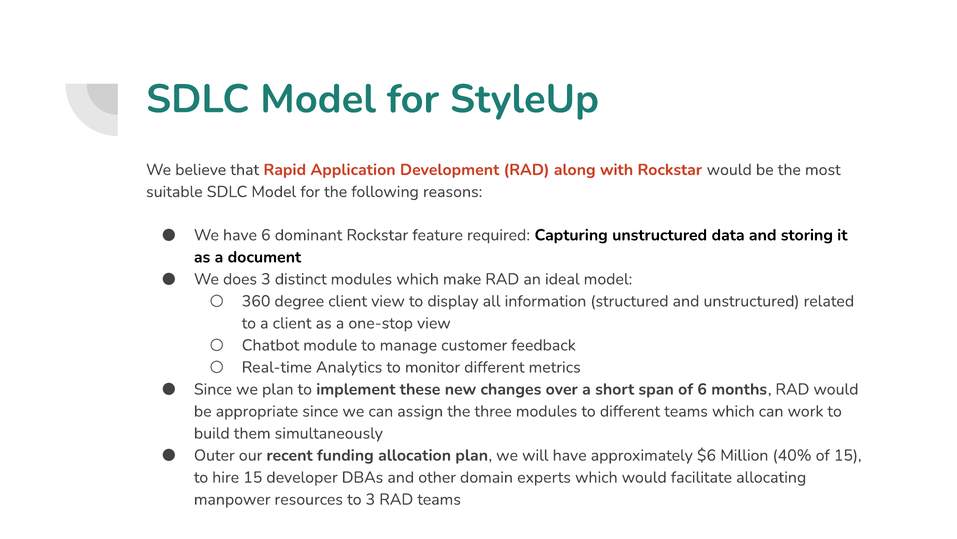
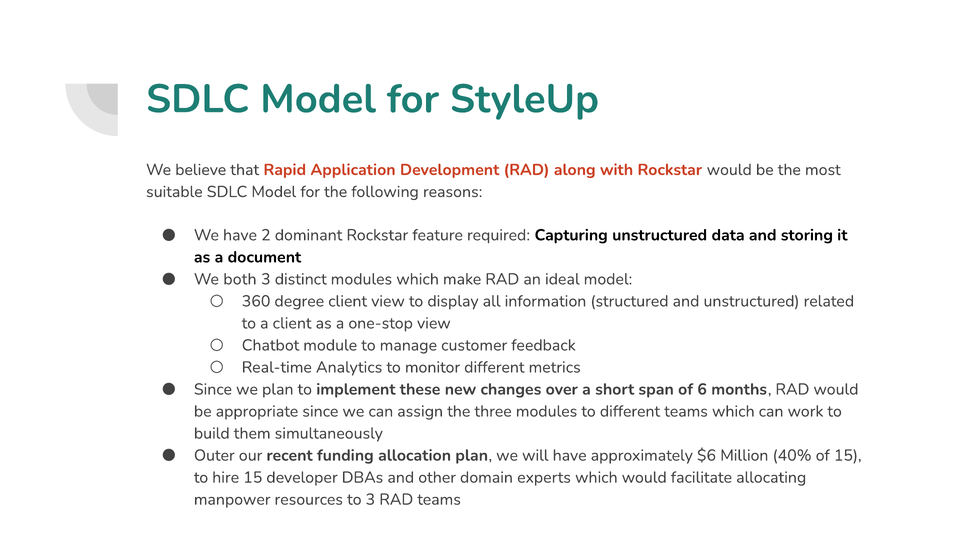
have 6: 6 -> 2
does: does -> both
